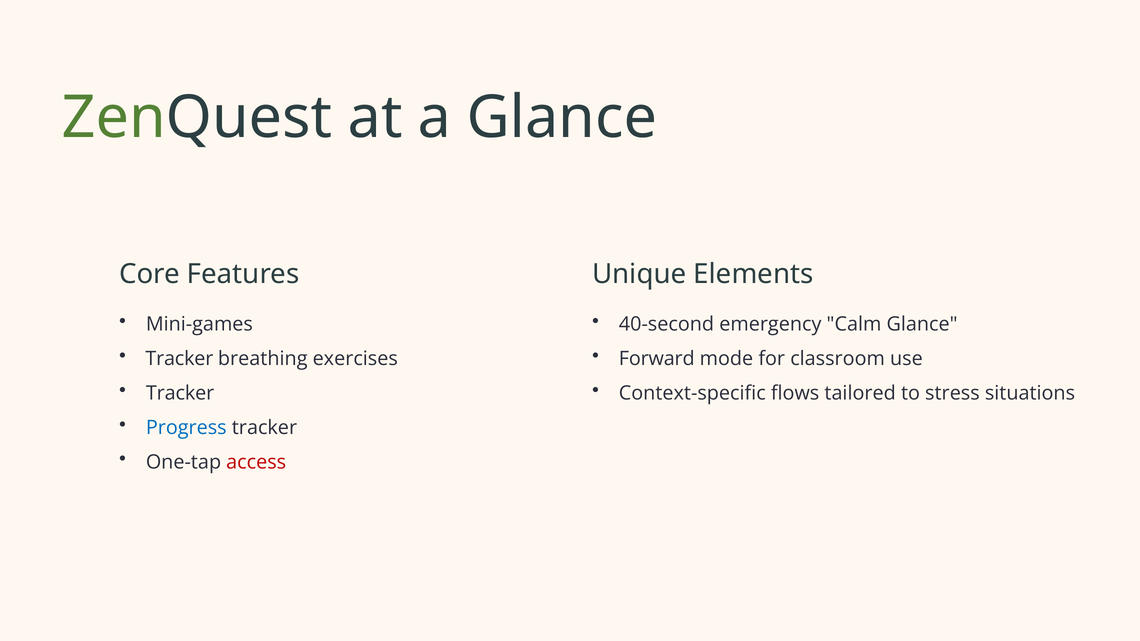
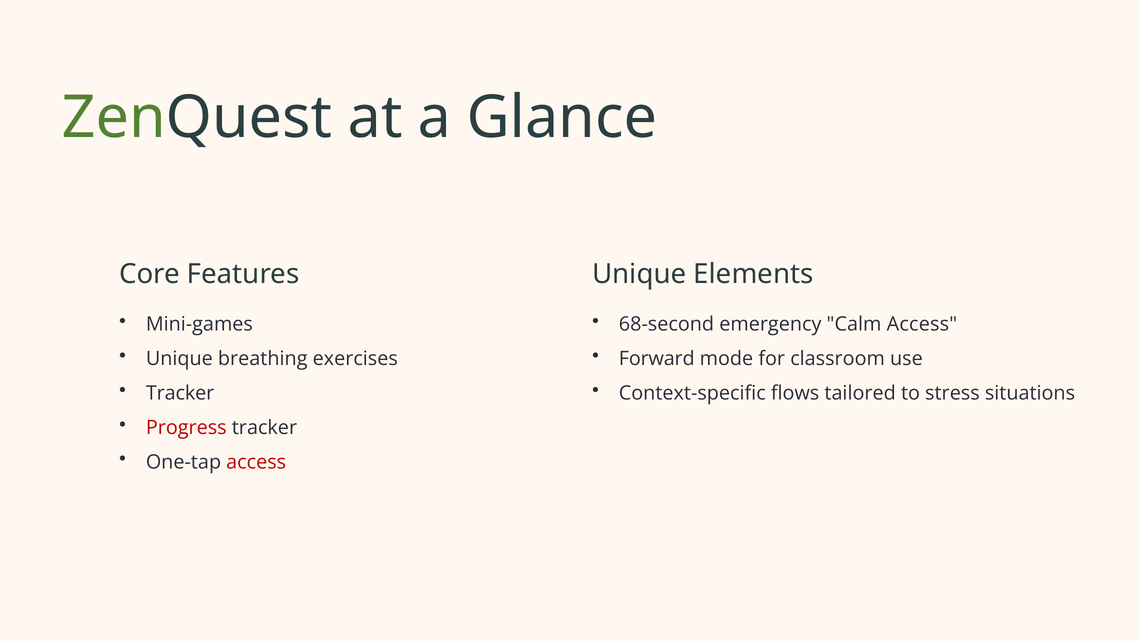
40-second: 40-second -> 68-second
Calm Glance: Glance -> Access
Tracker at (179, 359): Tracker -> Unique
Progress colour: blue -> red
